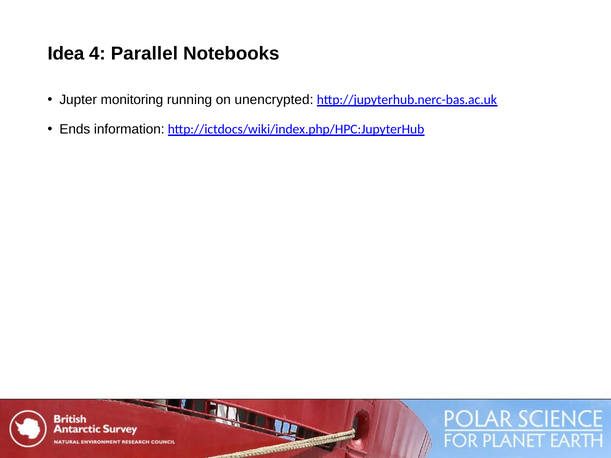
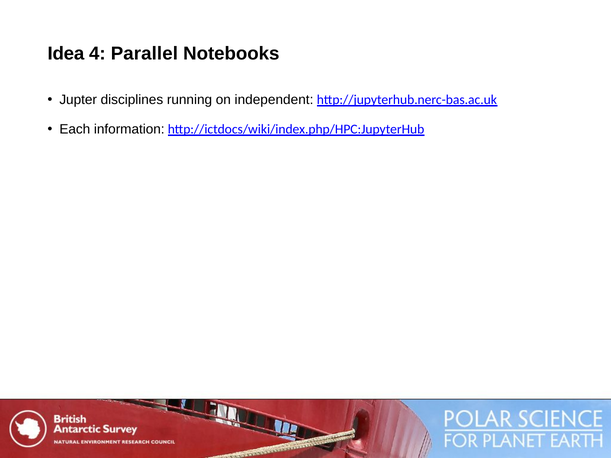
monitoring: monitoring -> disciplines
unencrypted: unencrypted -> independent
Ends: Ends -> Each
